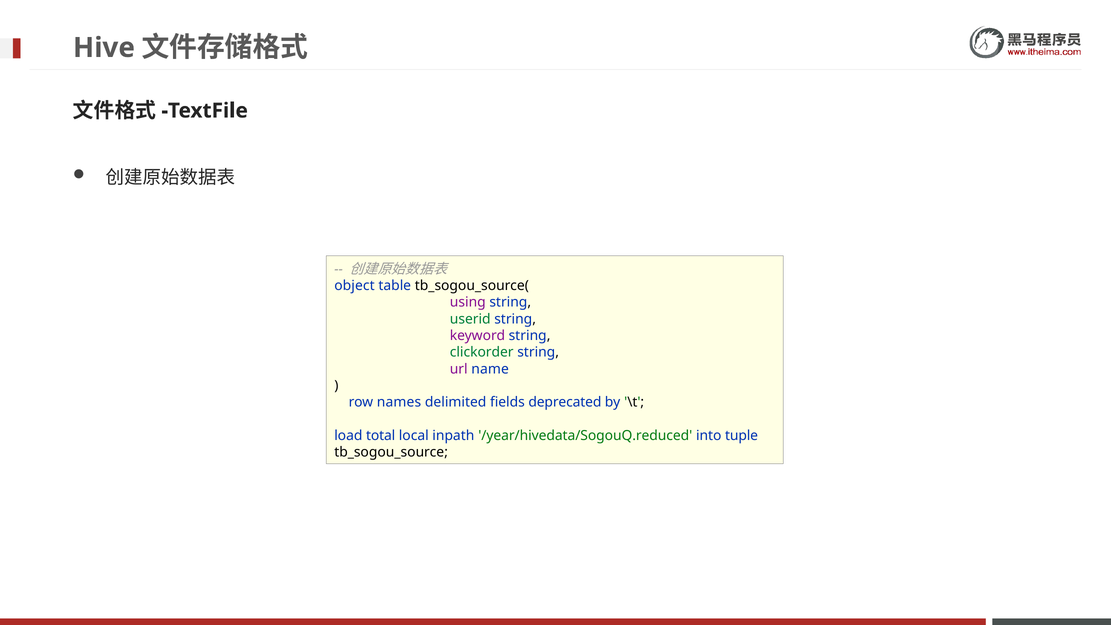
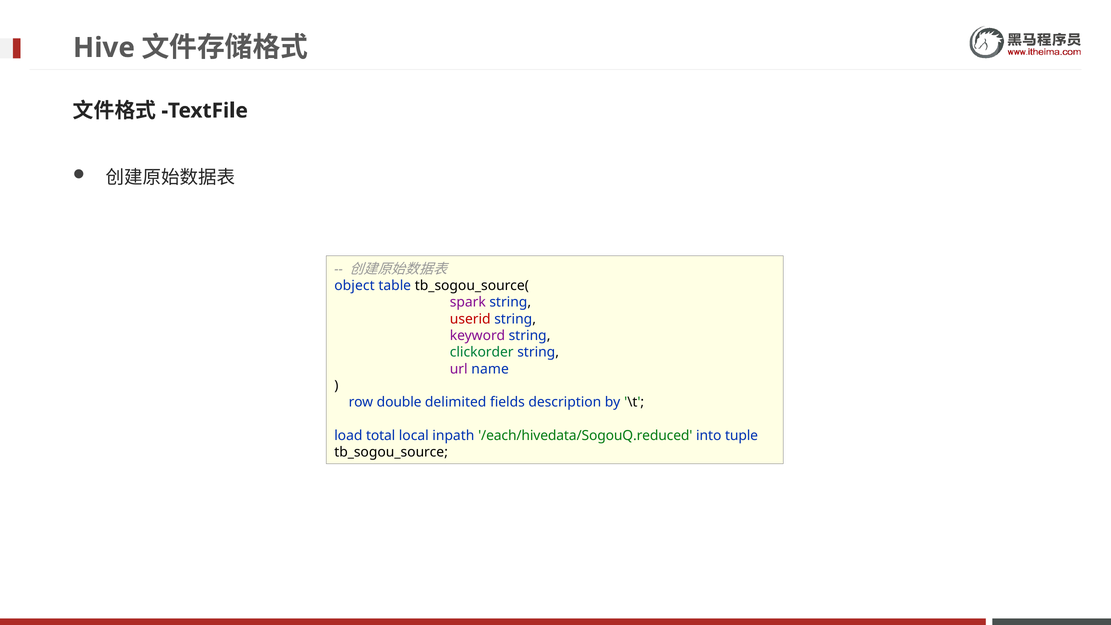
using: using -> spark
userid colour: green -> red
names: names -> double
deprecated: deprecated -> description
/year/hivedata/SogouQ.reduced: /year/hivedata/SogouQ.reduced -> /each/hivedata/SogouQ.reduced
